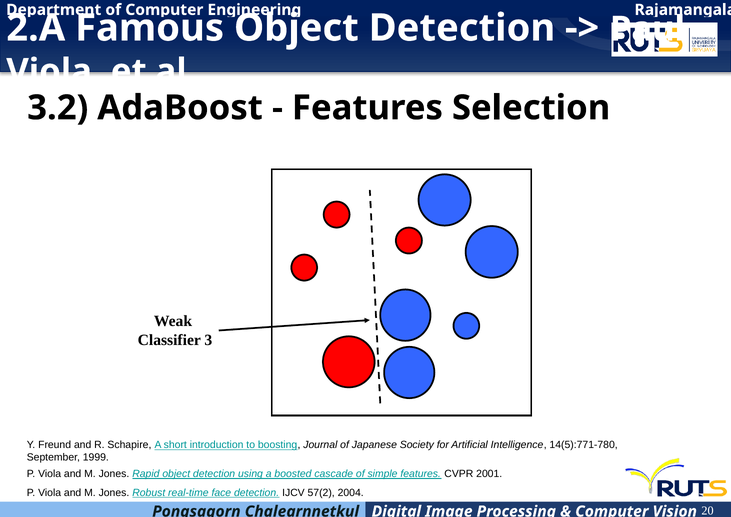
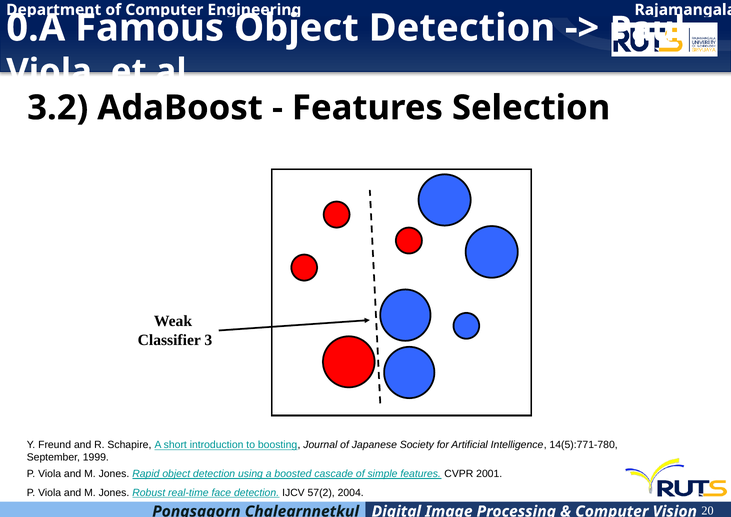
2.A: 2.A -> 0.A
